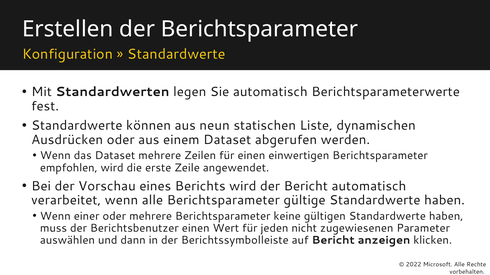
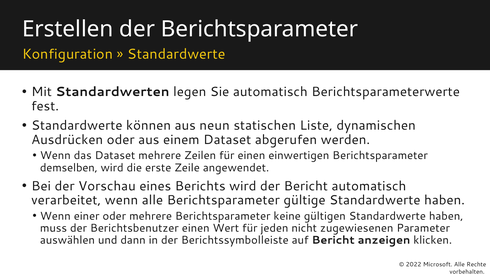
empfohlen: empfohlen -> demselben
